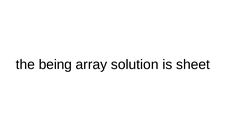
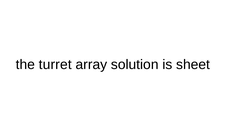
being: being -> turret
